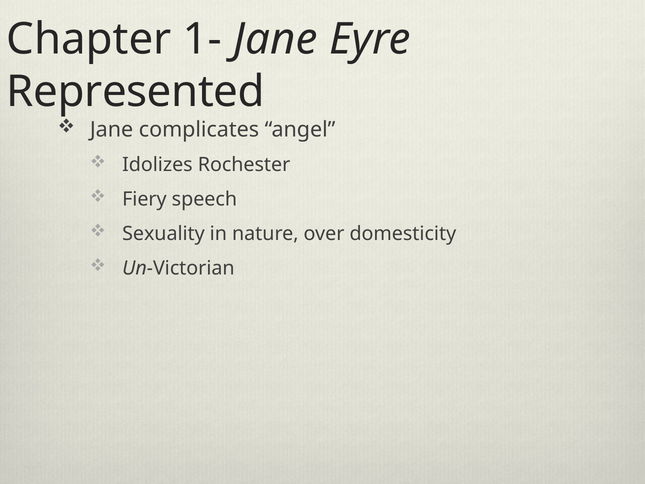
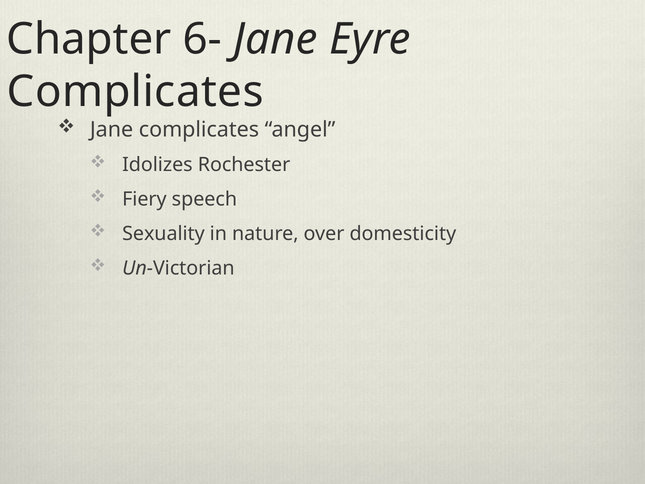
1-: 1- -> 6-
Represented at (136, 92): Represented -> Complicates
